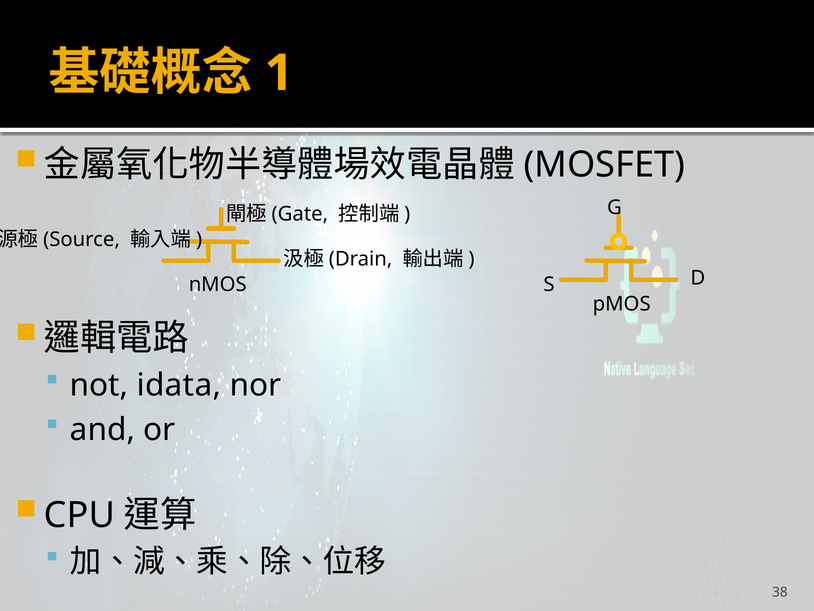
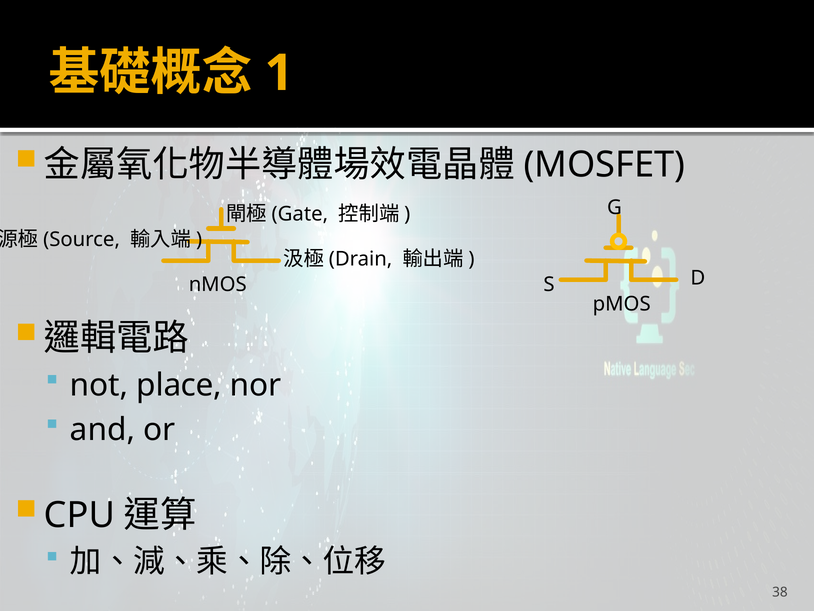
idata: idata -> place
